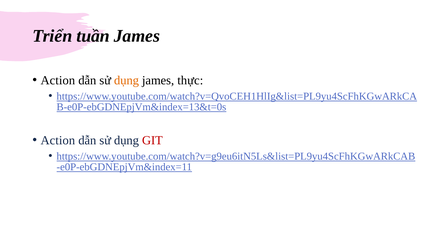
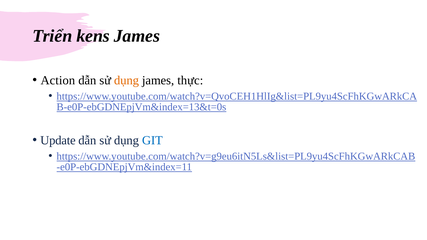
tuần: tuần -> kens
Action at (58, 140): Action -> Update
GIT colour: red -> blue
